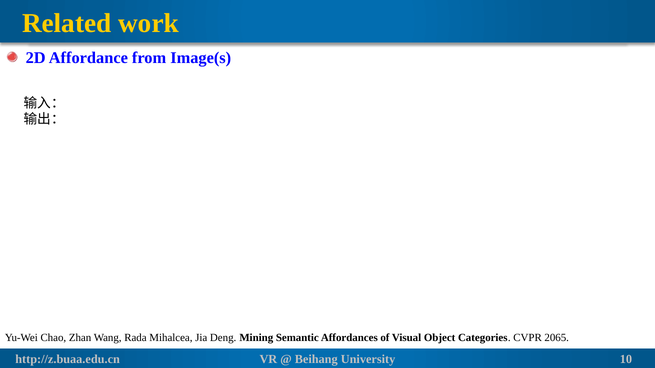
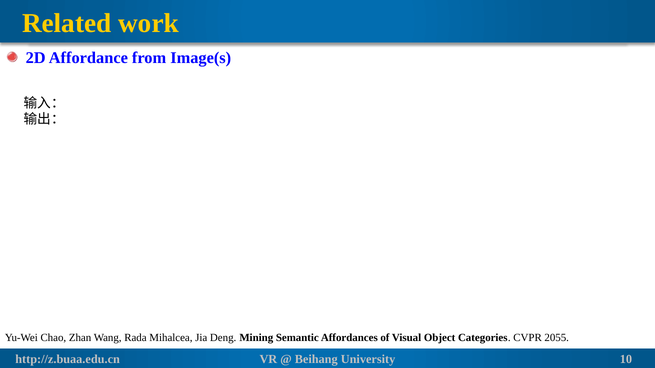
2065: 2065 -> 2055
